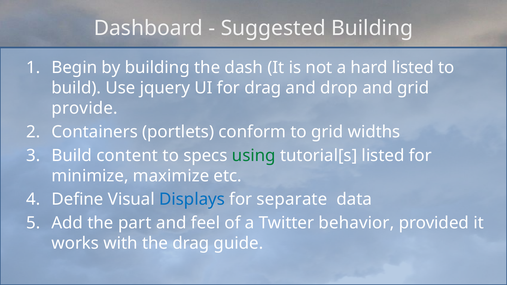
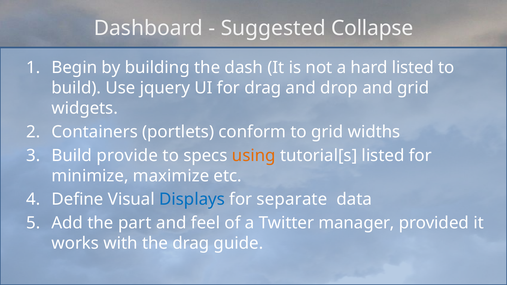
Suggested Building: Building -> Collapse
provide: provide -> widgets
content: content -> provide
using colour: green -> orange
behavior: behavior -> manager
